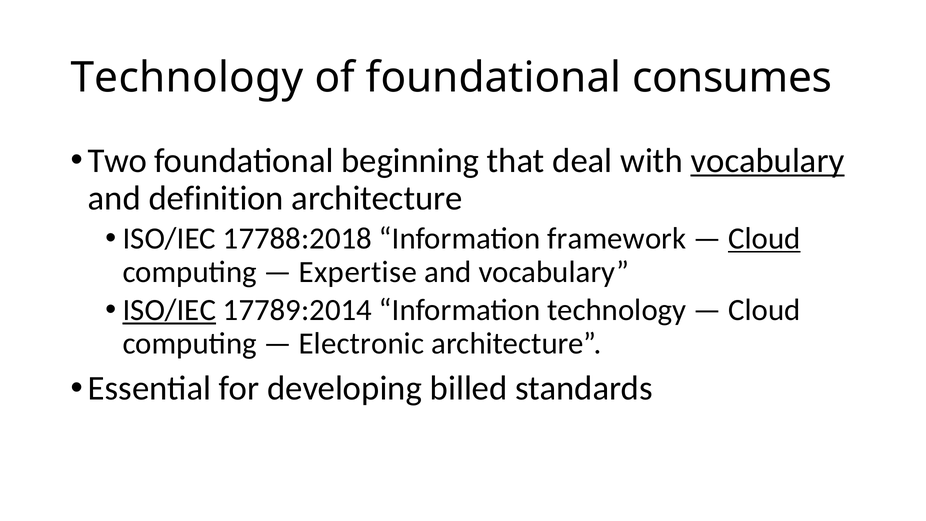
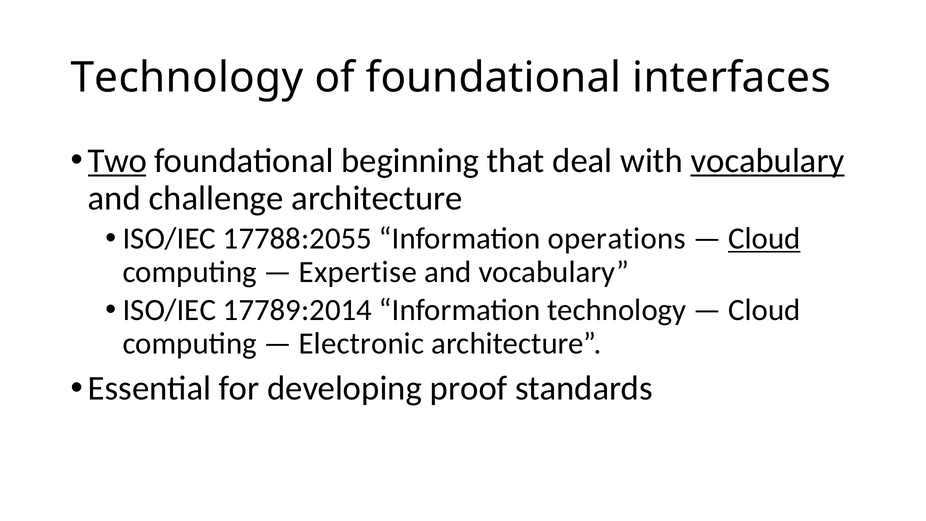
consumes: consumes -> interfaces
Two underline: none -> present
definition: definition -> challenge
17788:2018: 17788:2018 -> 17788:2055
framework: framework -> operations
ISO/IEC at (169, 310) underline: present -> none
billed: billed -> proof
